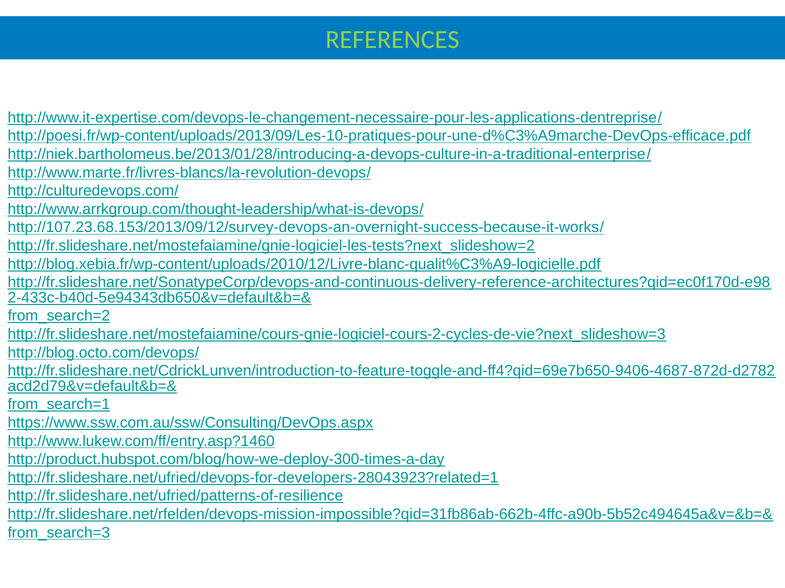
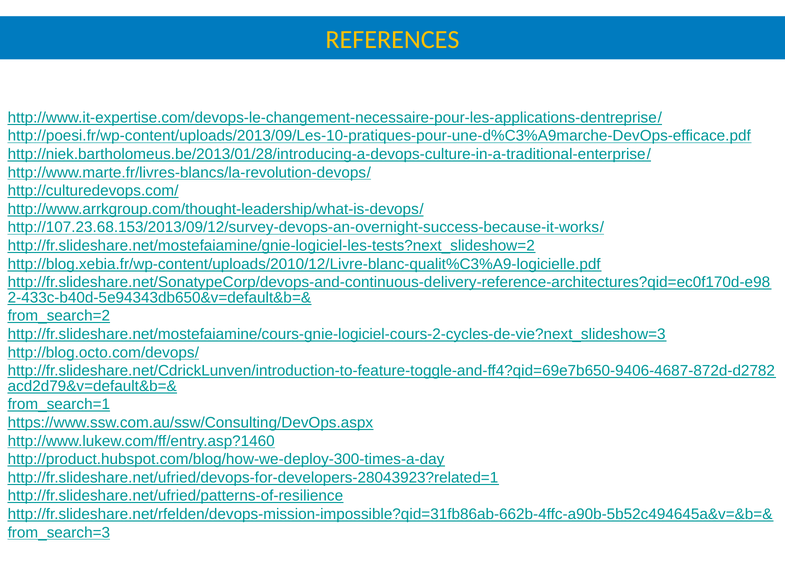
REFERENCES colour: light green -> yellow
